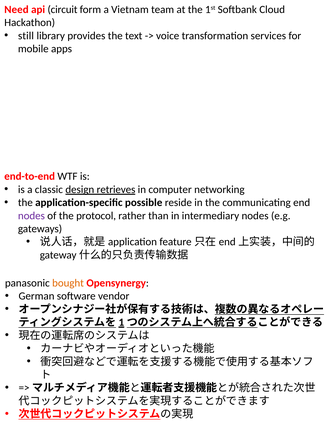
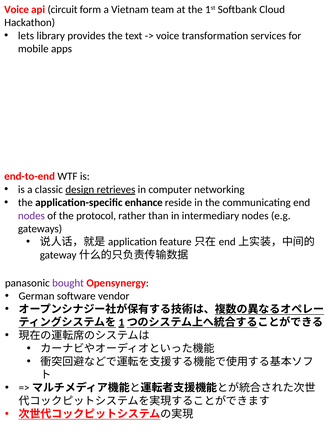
Need at (16, 9): Need -> Voice
still: still -> lets
possible: possible -> enhance
bought colour: orange -> purple
